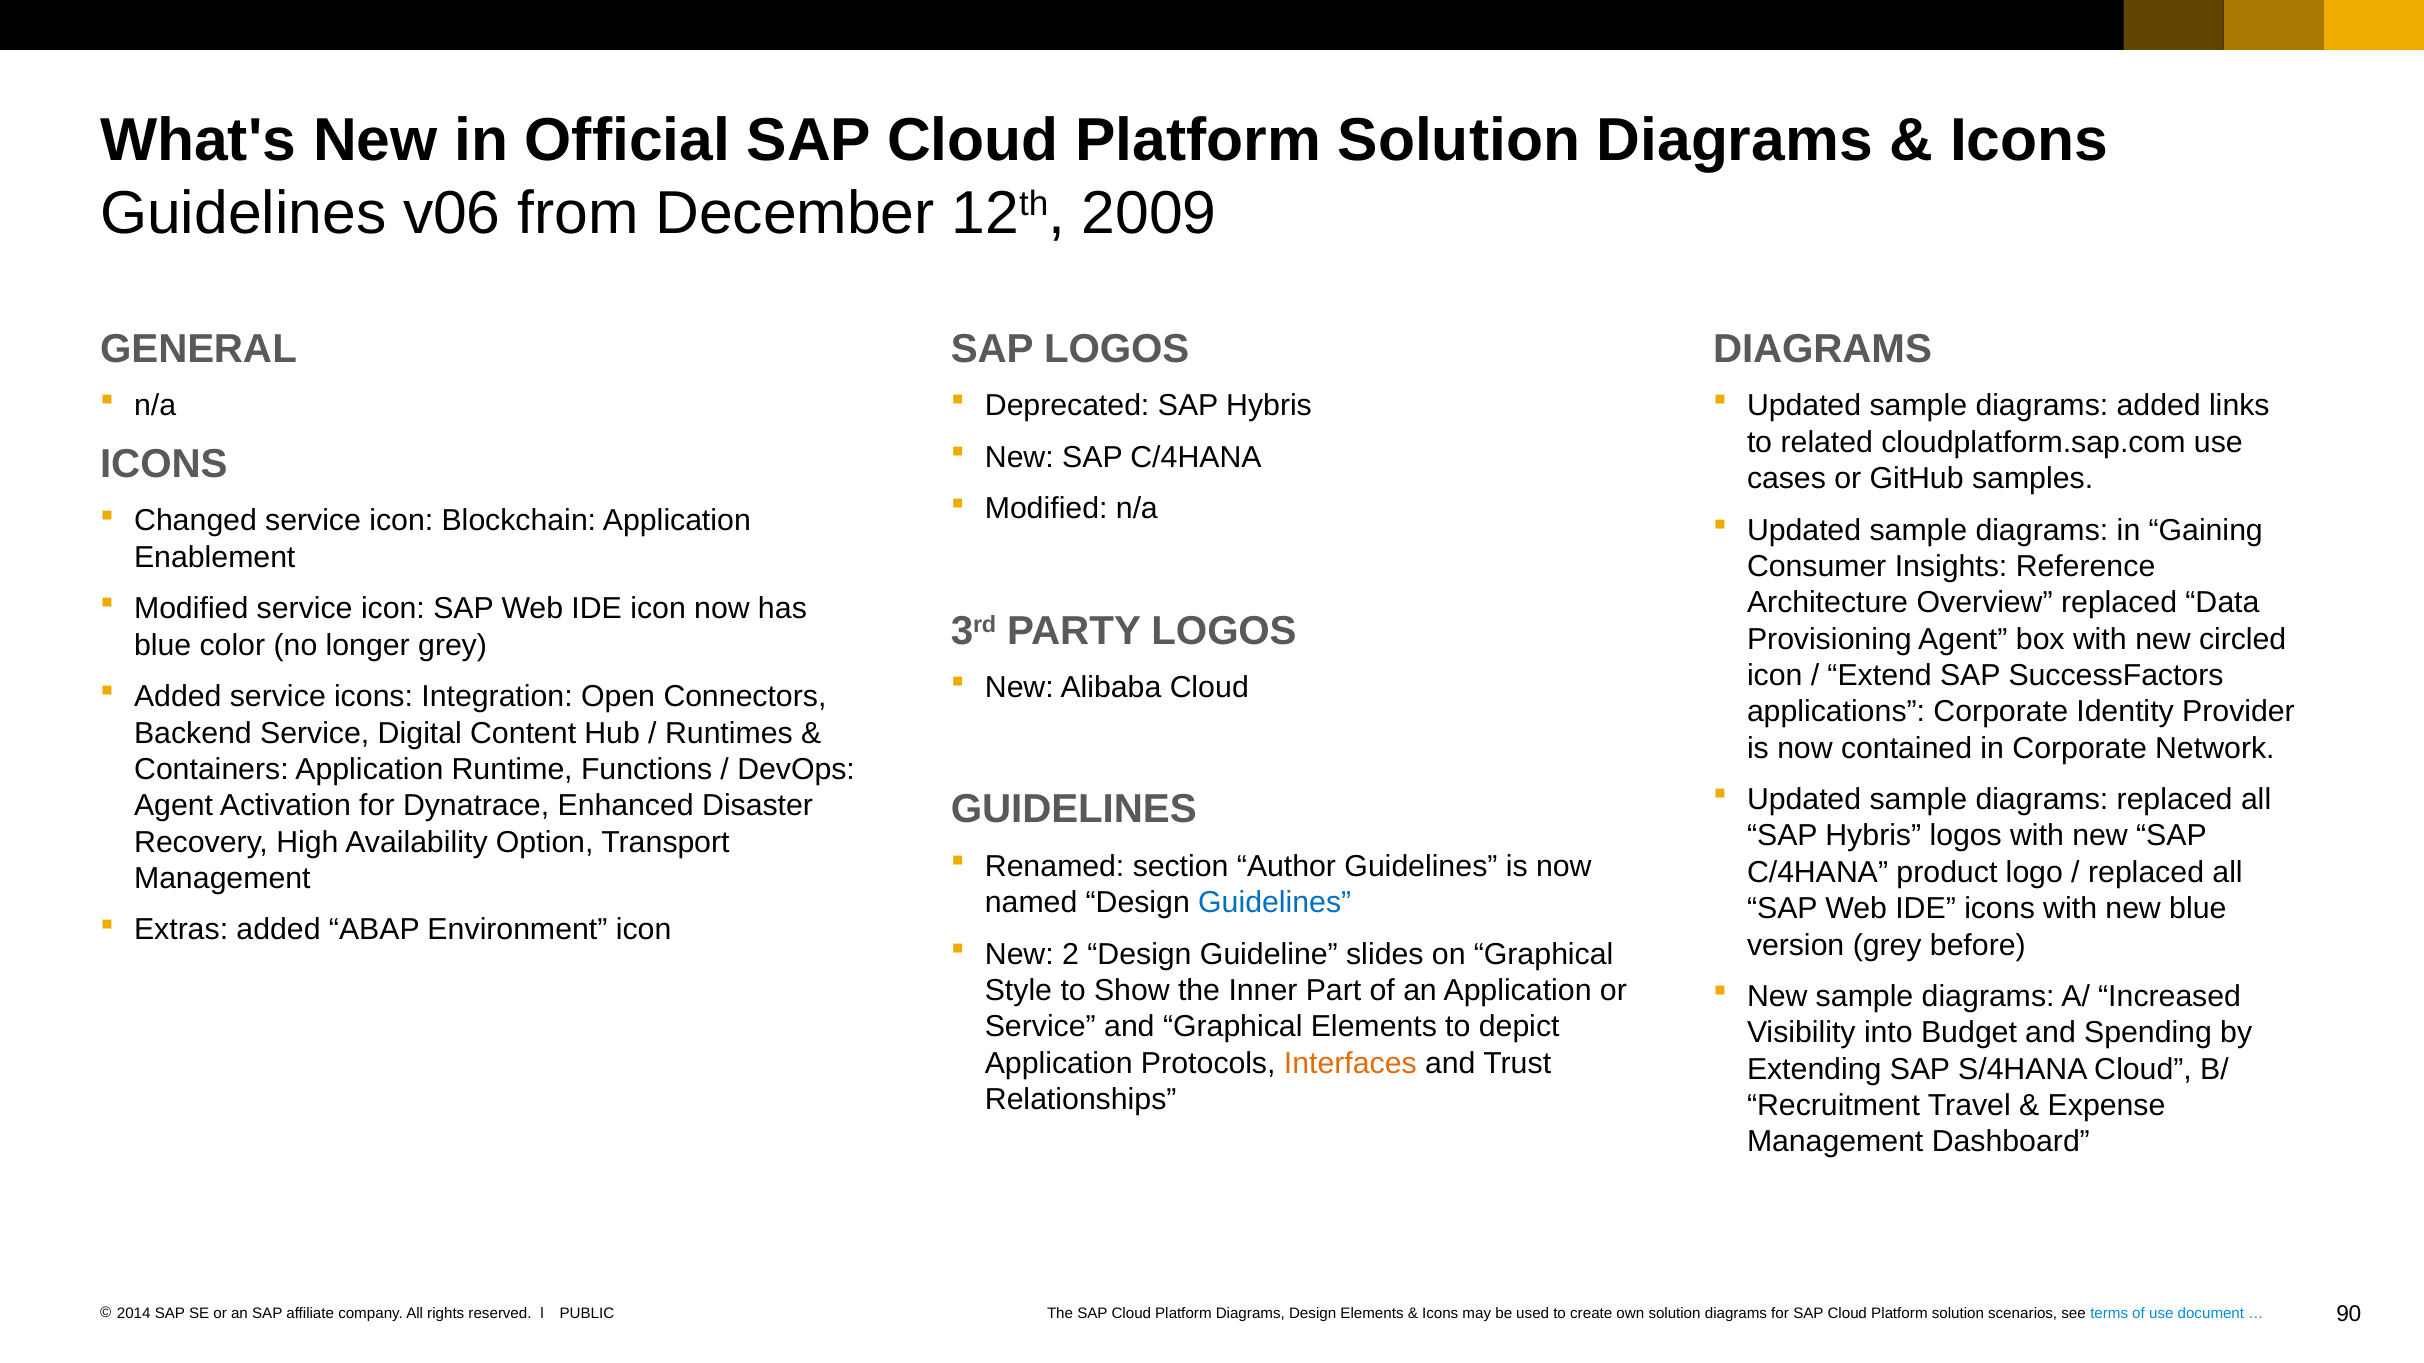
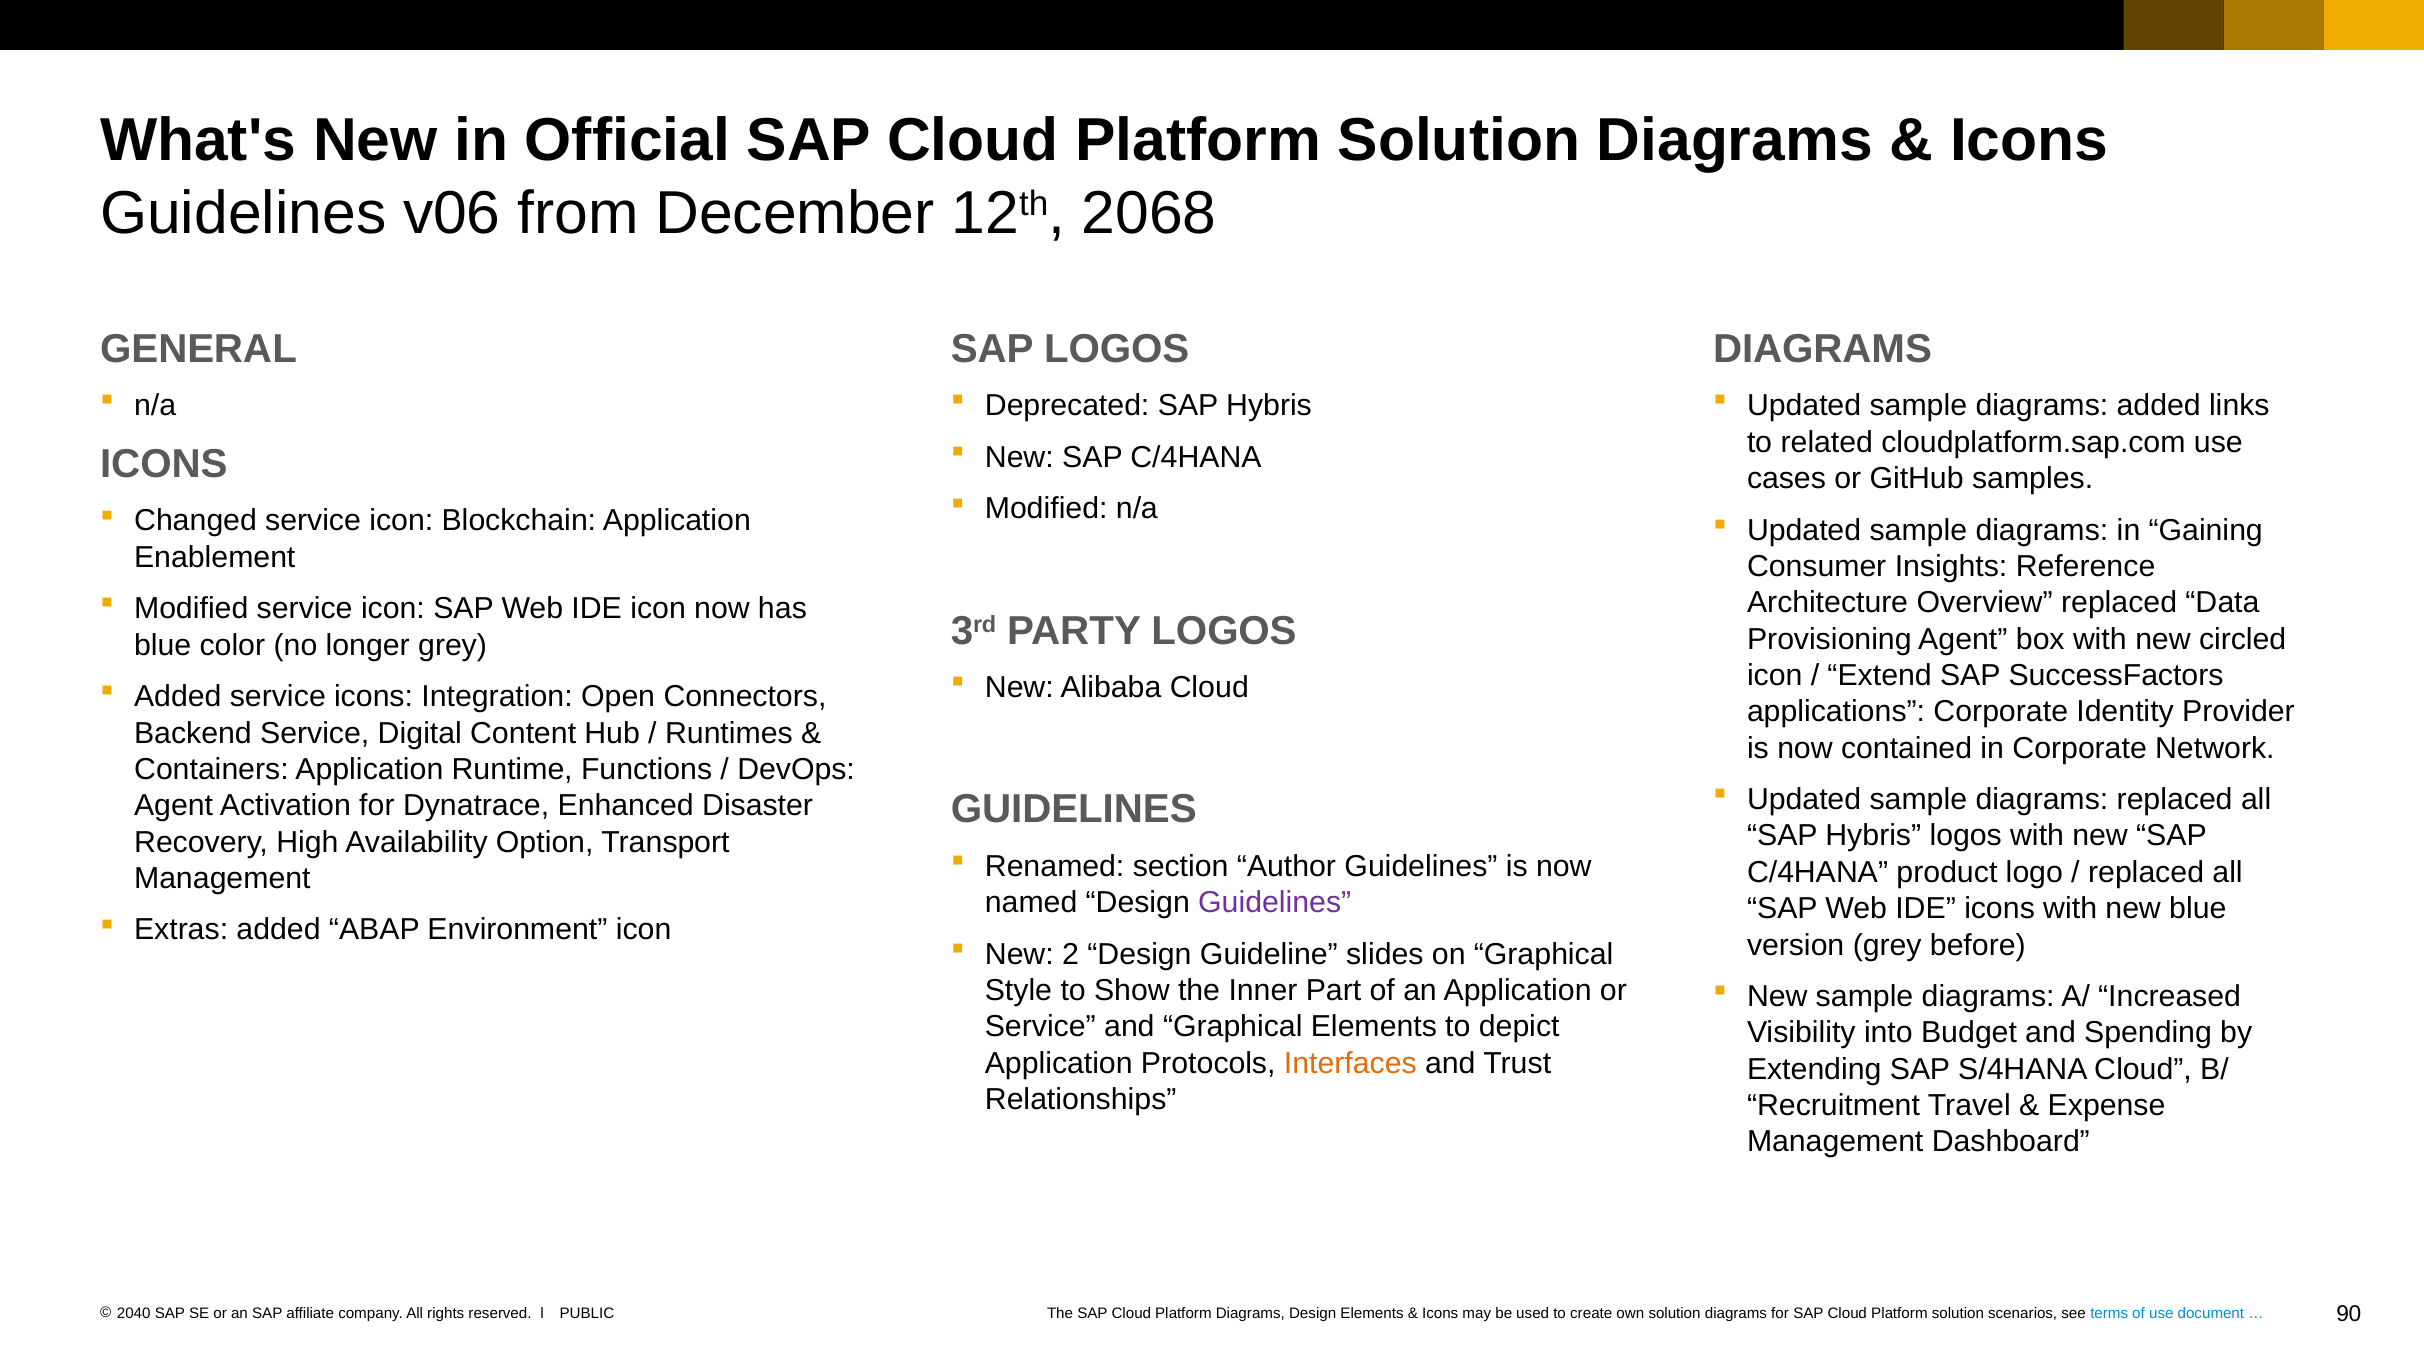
2009: 2009 -> 2068
Guidelines at (1275, 903) colour: blue -> purple
2014: 2014 -> 2040
